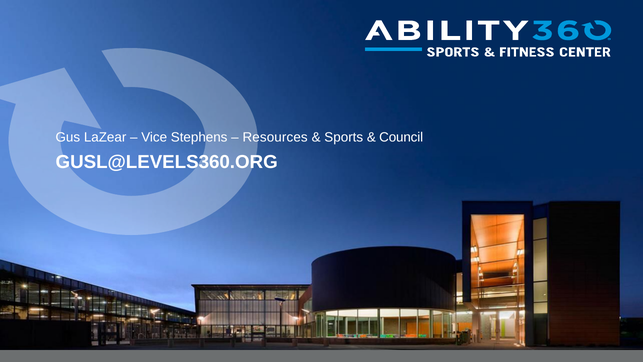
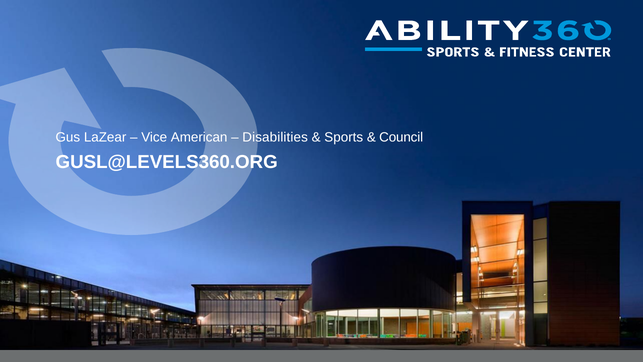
Stephens: Stephens -> American
Resources: Resources -> Disabilities
